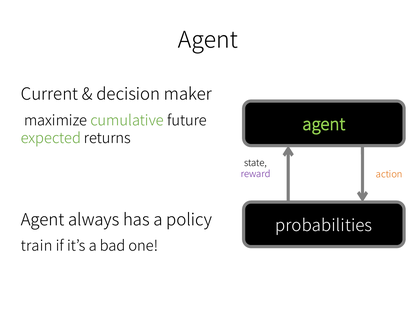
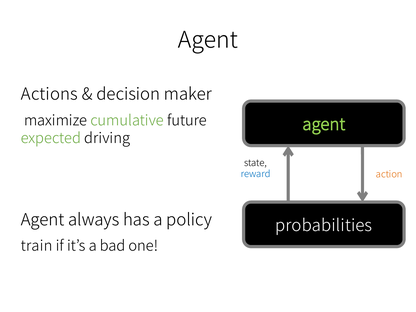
Current: Current -> Actions
returns: returns -> driving
reward colour: purple -> blue
